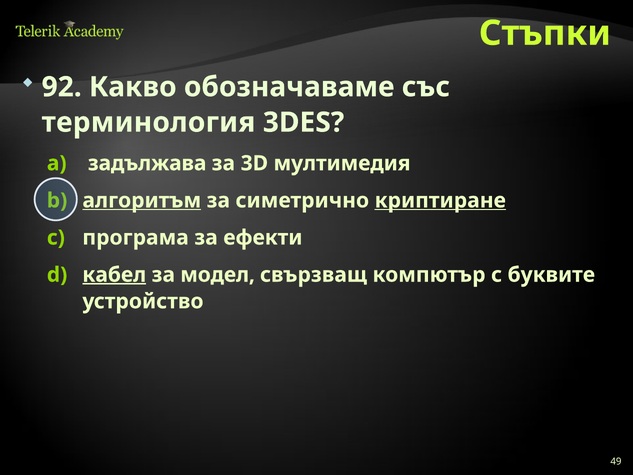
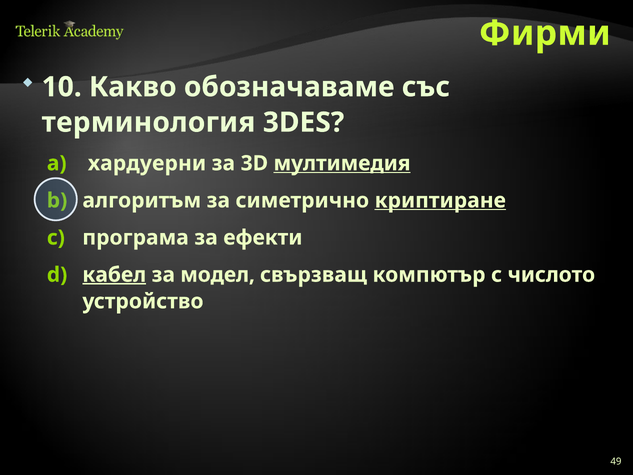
Стъпки: Стъпки -> Фирми
92: 92 -> 10
задължава: задължава -> хардуерни
мултимедия underline: none -> present
алгоритъм underline: present -> none
буквите: буквите -> числото
